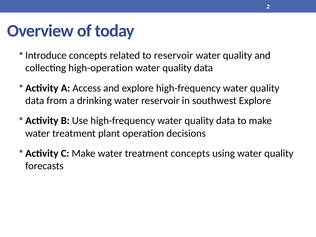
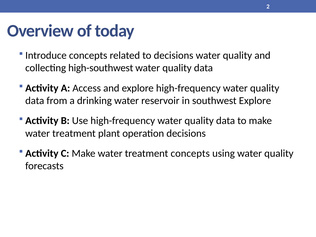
to reservoir: reservoir -> decisions
high-operation: high-operation -> high-southwest
